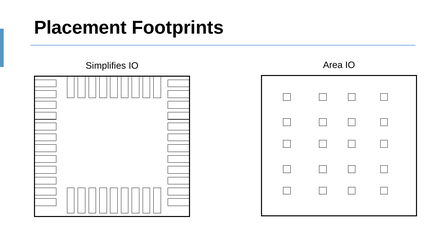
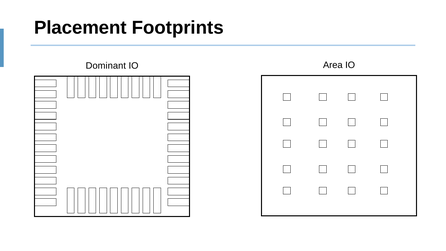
Simplifies: Simplifies -> Dominant
